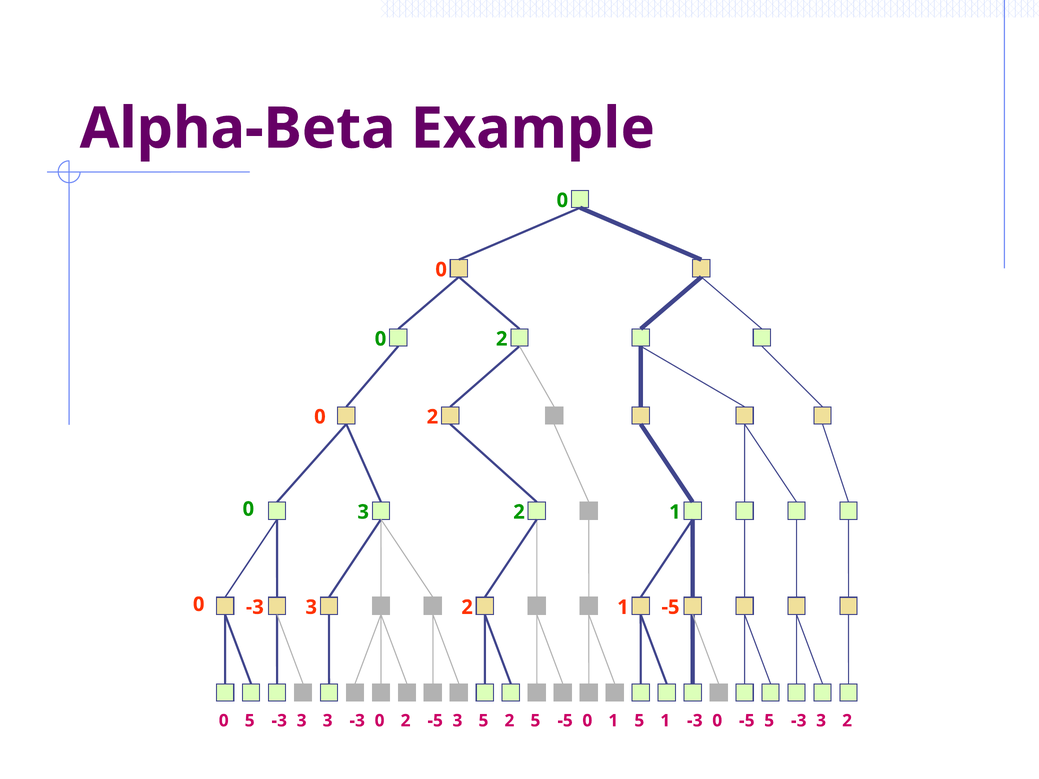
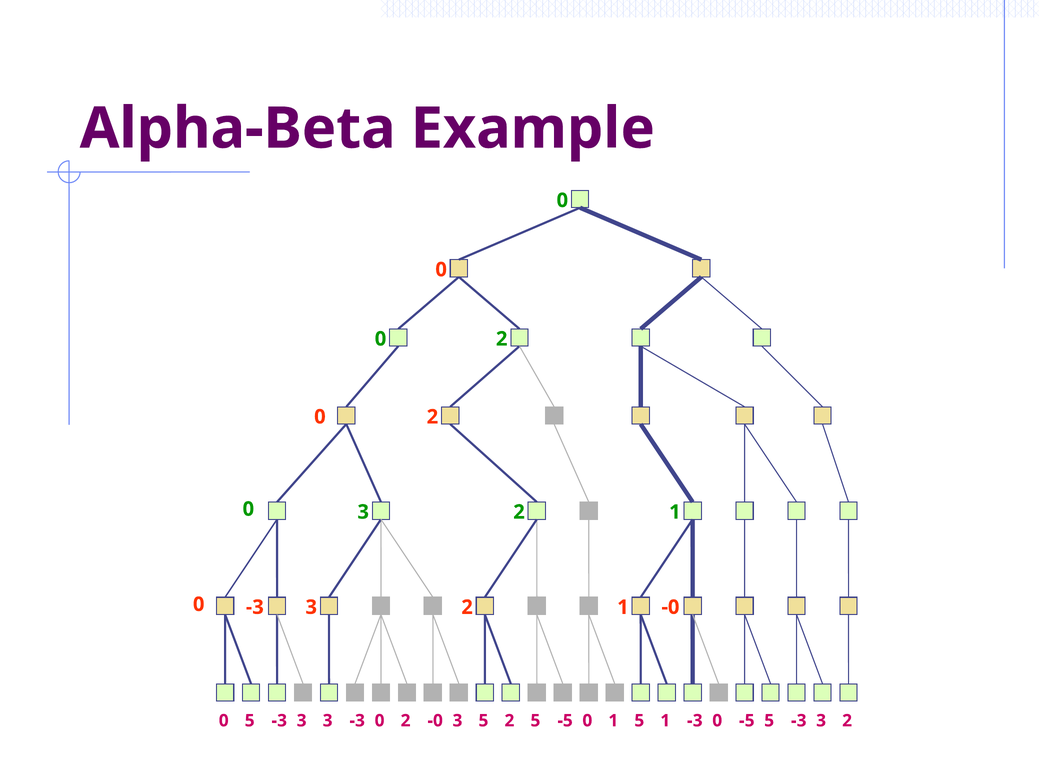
-5 at (670, 607): -5 -> -0
-5 at (435, 721): -5 -> -0
